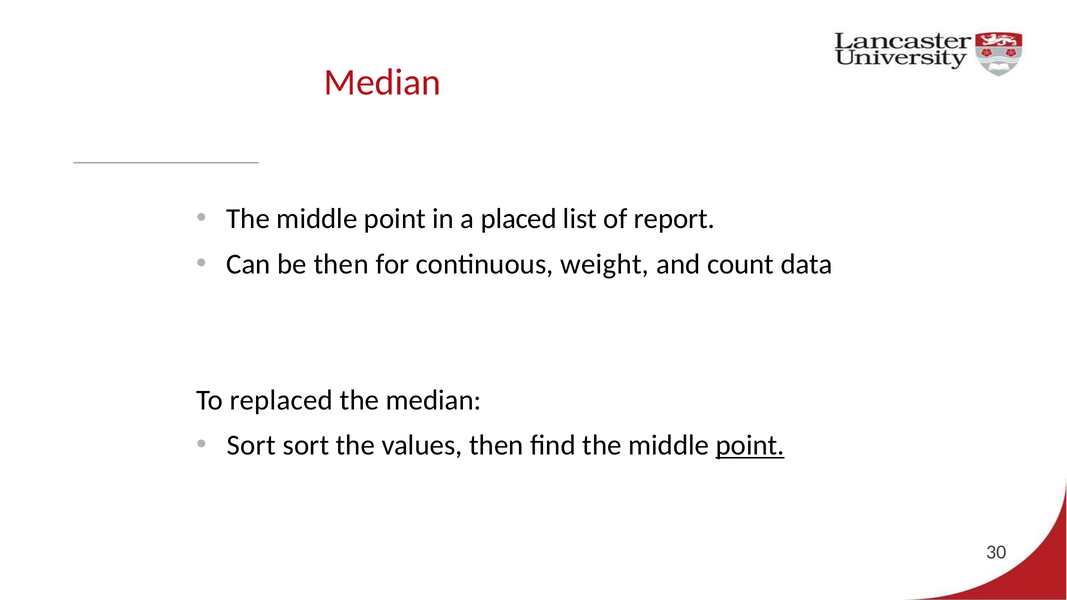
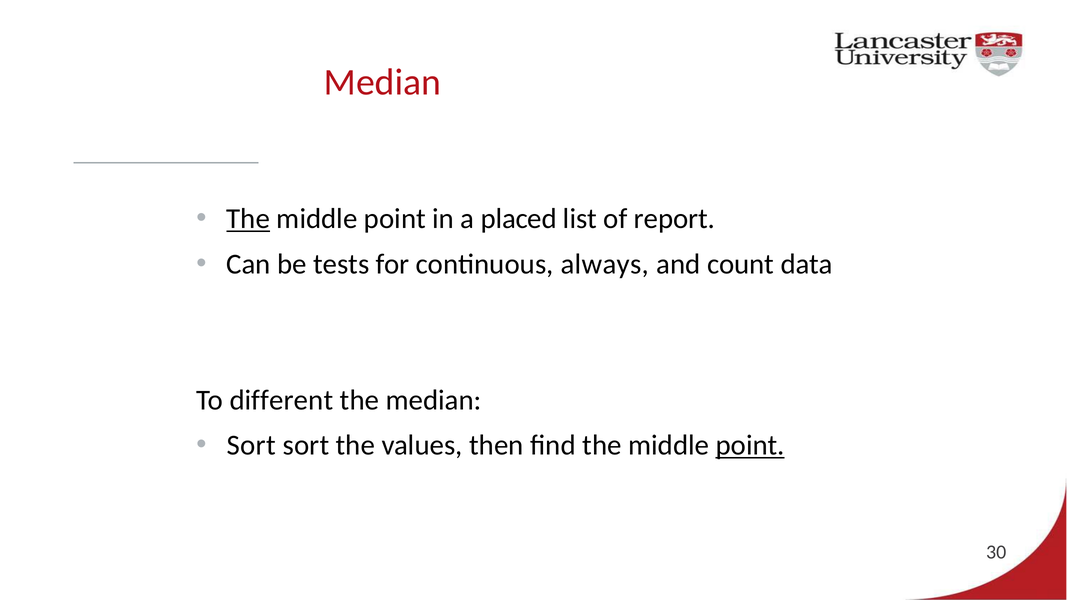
The at (248, 219) underline: none -> present
be then: then -> tests
weight: weight -> always
replaced: replaced -> different
